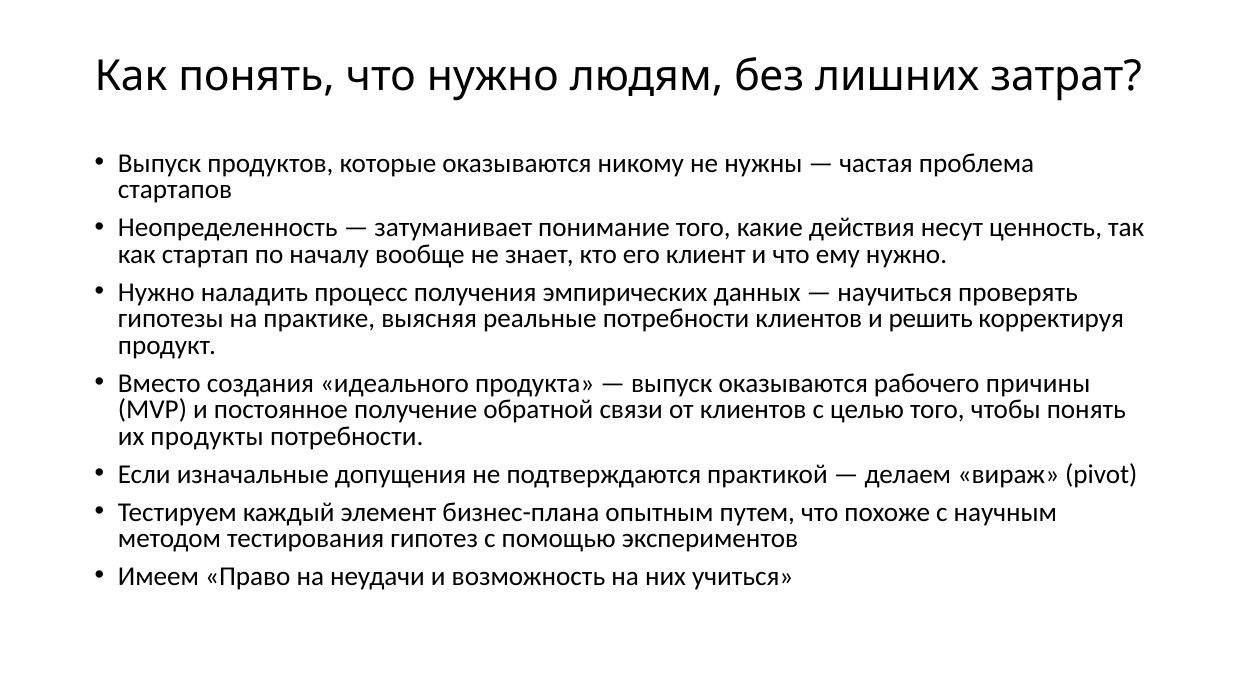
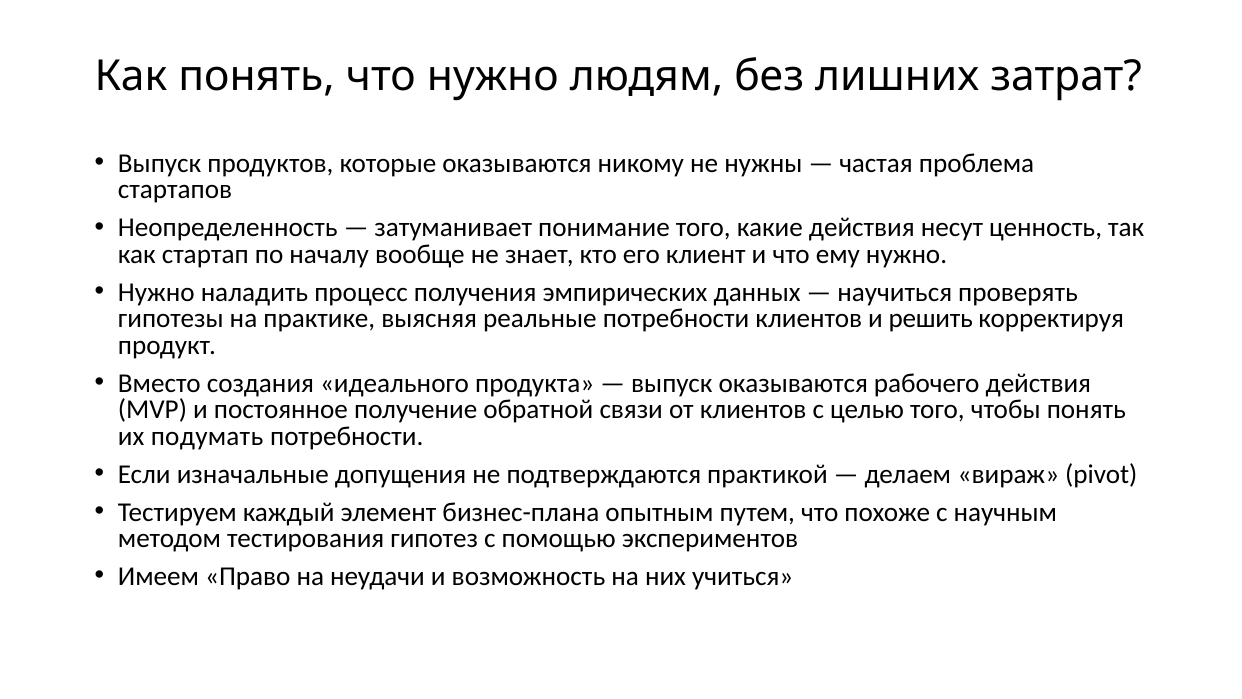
рабочего причины: причины -> действия
продукты: продукты -> подумать
